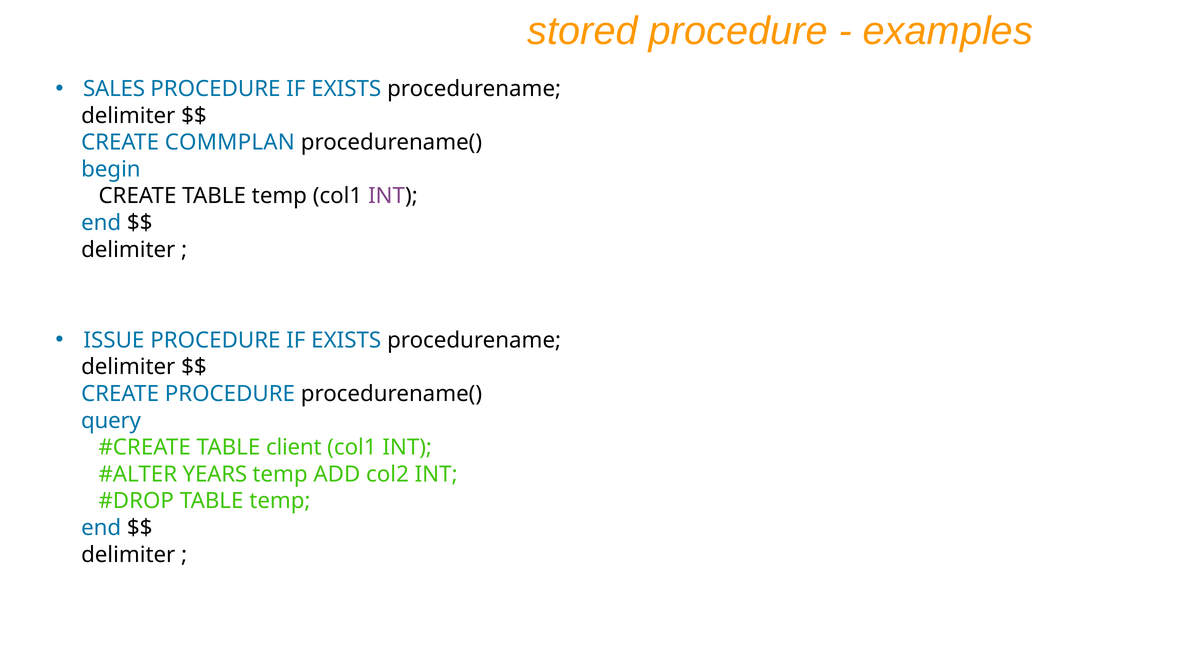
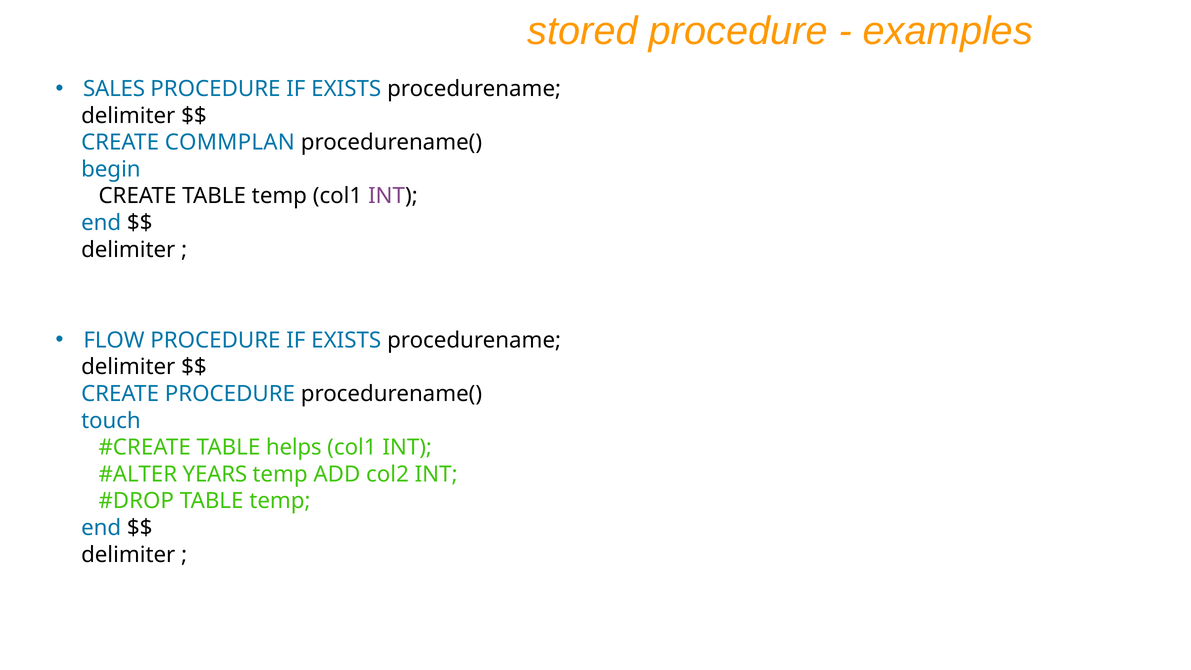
ISSUE: ISSUE -> FLOW
query: query -> touch
client: client -> helps
